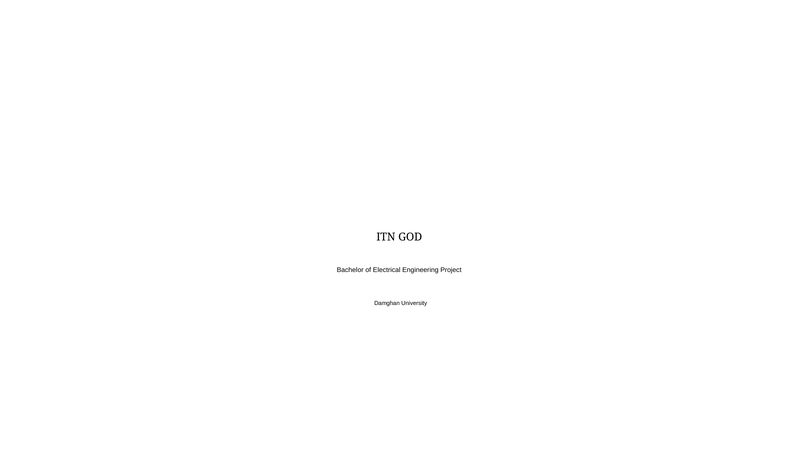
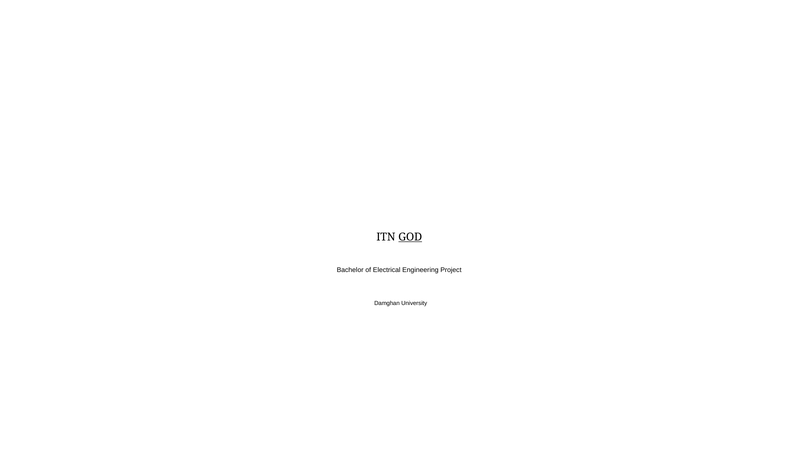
GOD underline: none -> present
